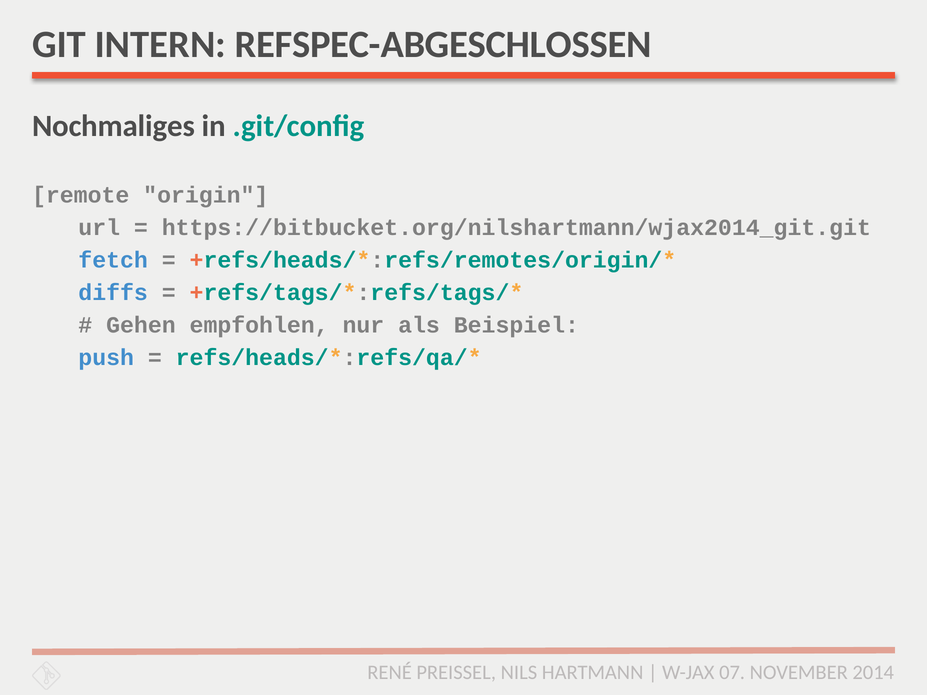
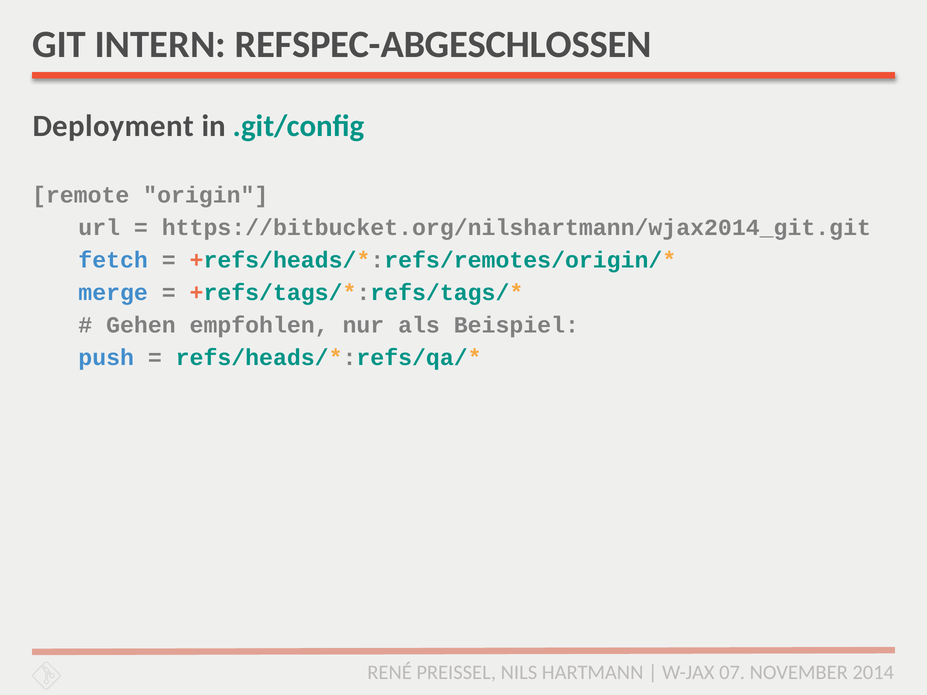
Nochmaliges: Nochmaliges -> Deployment
diffs: diffs -> merge
